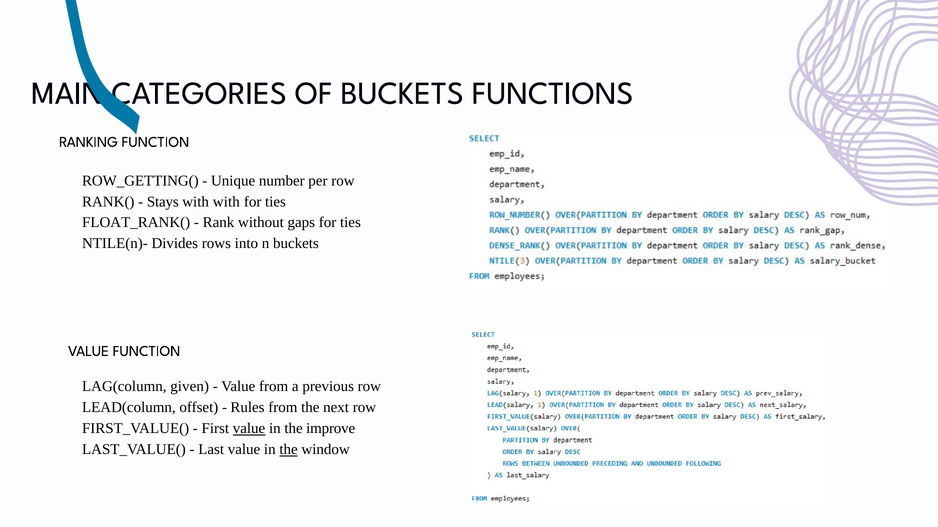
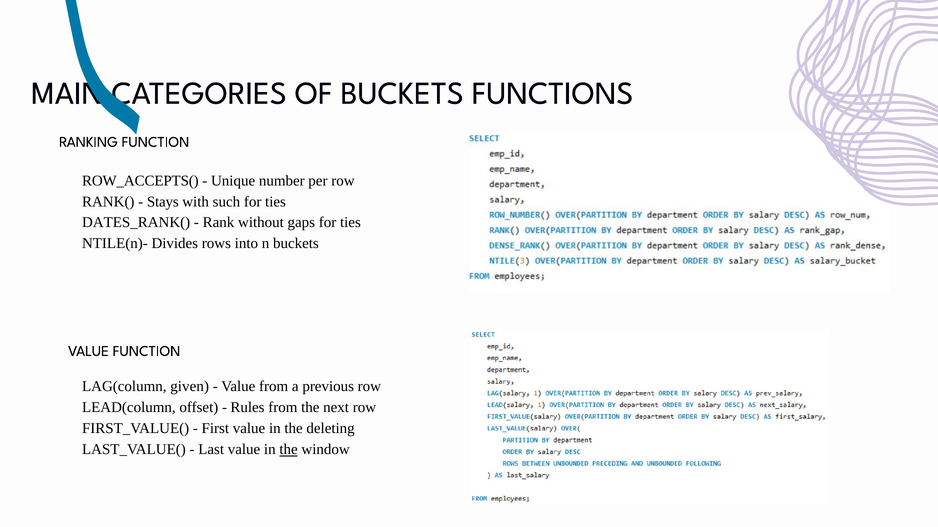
ROW_GETTING(: ROW_GETTING( -> ROW_ACCEPTS(
with with: with -> such
FLOAT_RANK(: FLOAT_RANK( -> DATES_RANK(
value at (249, 429) underline: present -> none
improve: improve -> deleting
